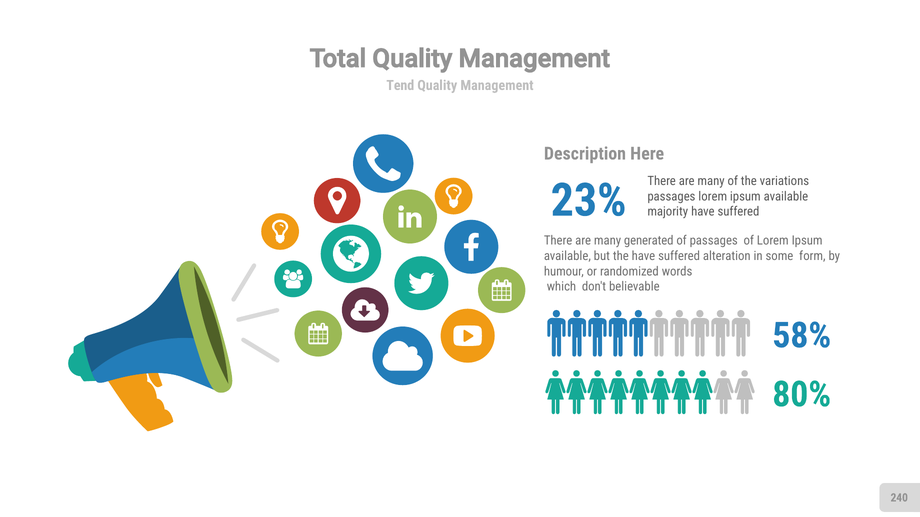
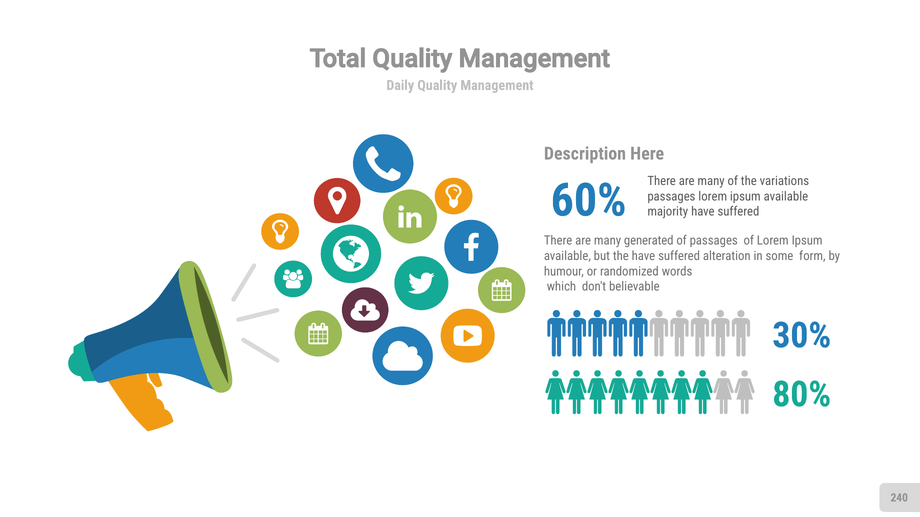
Tend: Tend -> Daily
23%: 23% -> 60%
58%: 58% -> 30%
